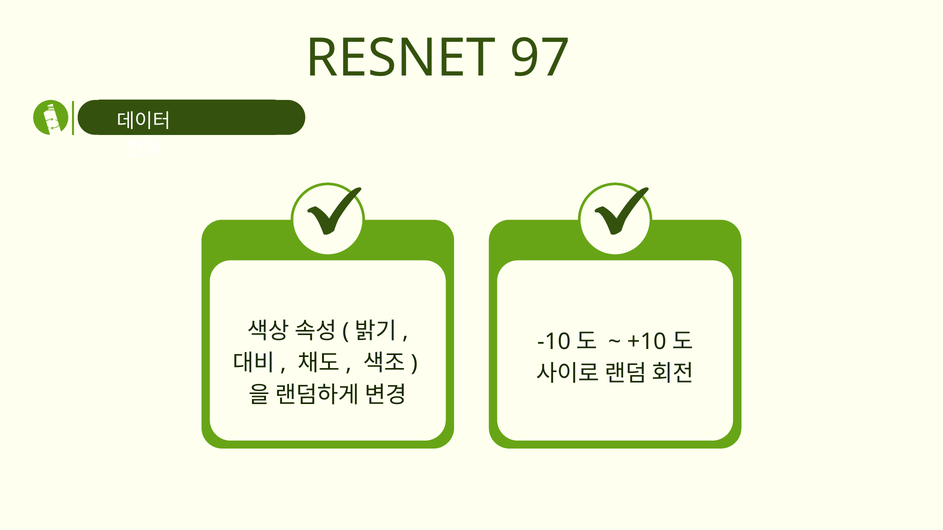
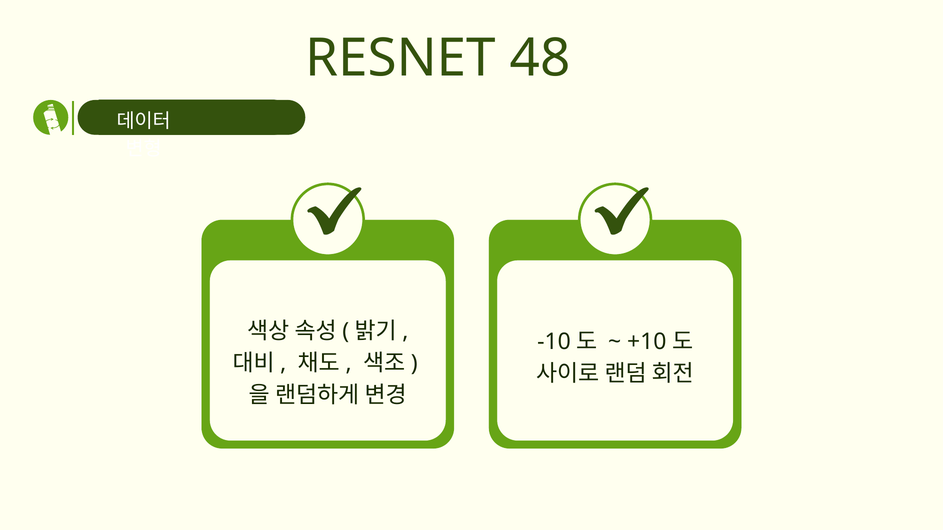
97: 97 -> 48
